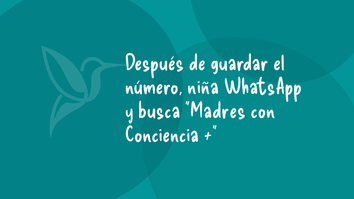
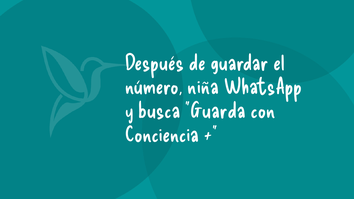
Madres: Madres -> Guarda
